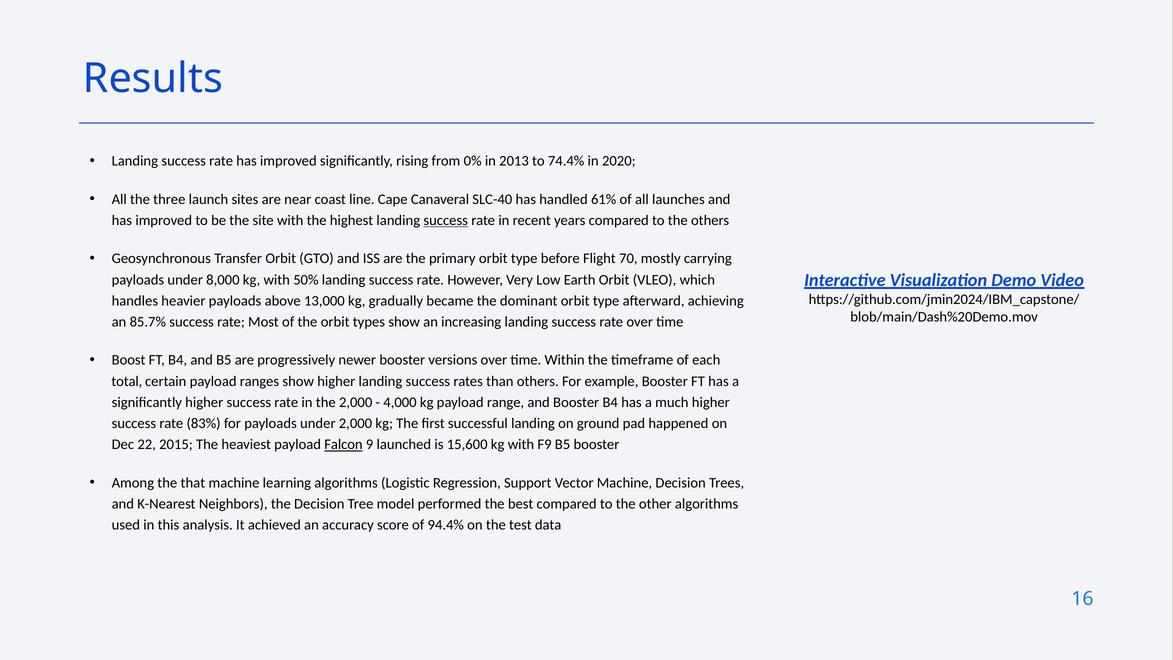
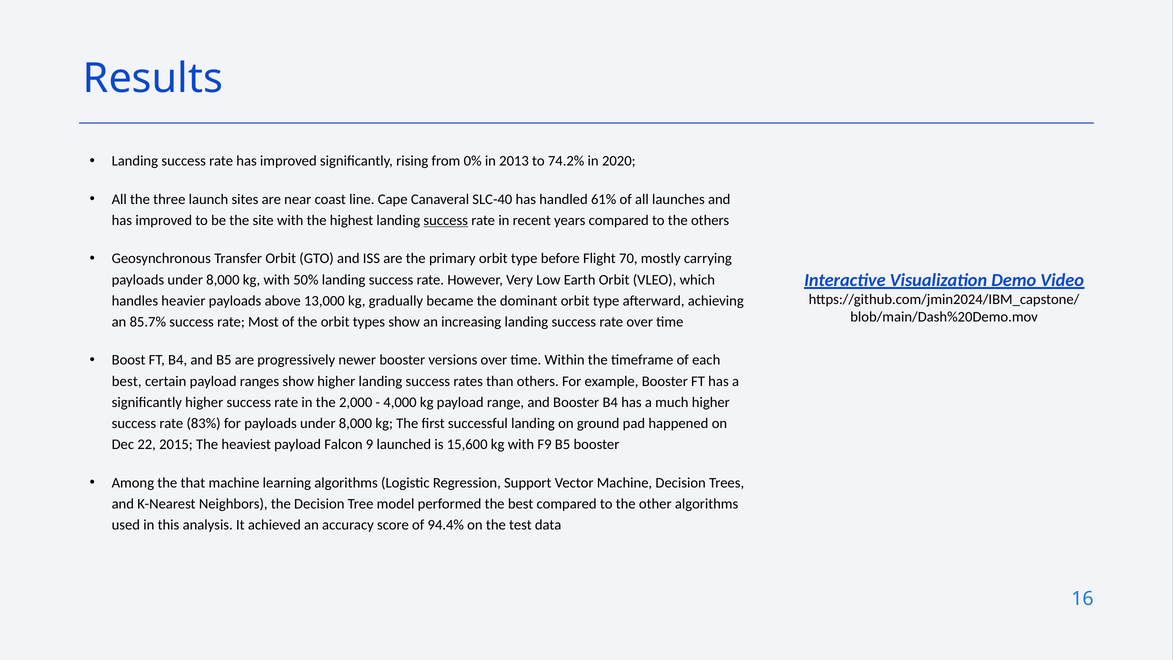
74.4%: 74.4% -> 74.2%
total at (127, 381): total -> best
for payloads under 2,000: 2,000 -> 8,000
Falcon underline: present -> none
